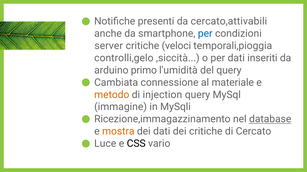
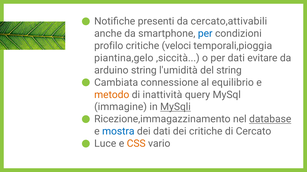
server: server -> profilo
controlli,gelo: controlli,gelo -> piantina,gelo
inseriti: inseriti -> evitare
arduino primo: primo -> string
del query: query -> string
materiale: materiale -> equilibrio
injection: injection -> inattività
MySqli underline: none -> present
mostra colour: orange -> blue
CSS colour: black -> orange
